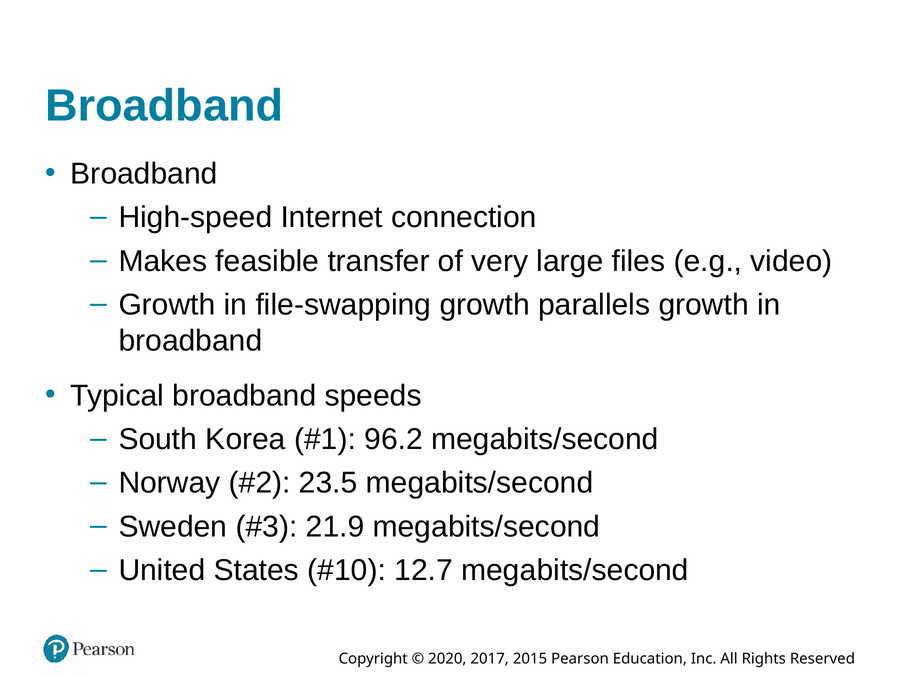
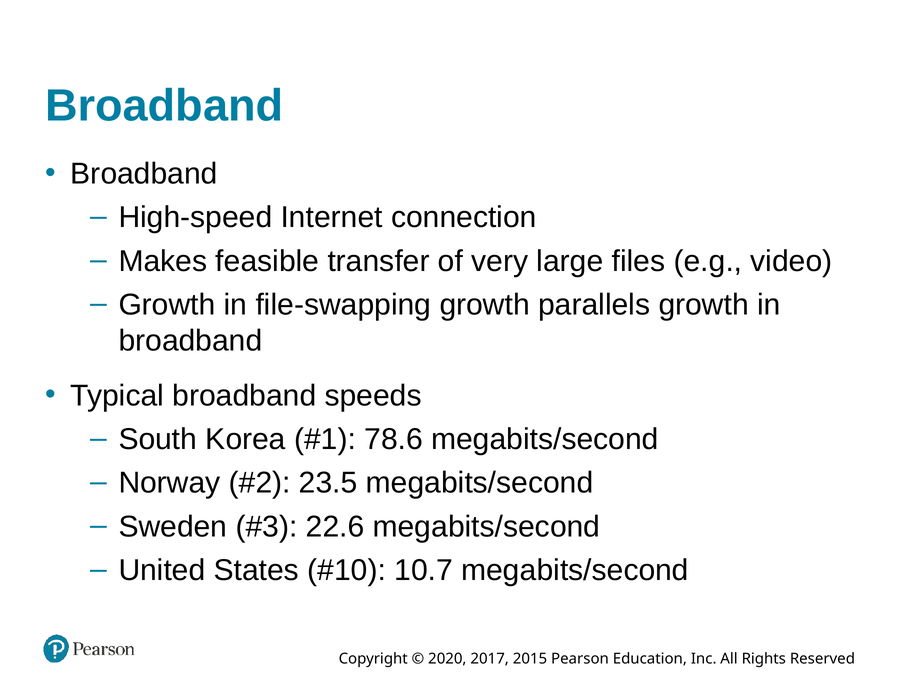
96.2: 96.2 -> 78.6
21.9: 21.9 -> 22.6
12.7: 12.7 -> 10.7
